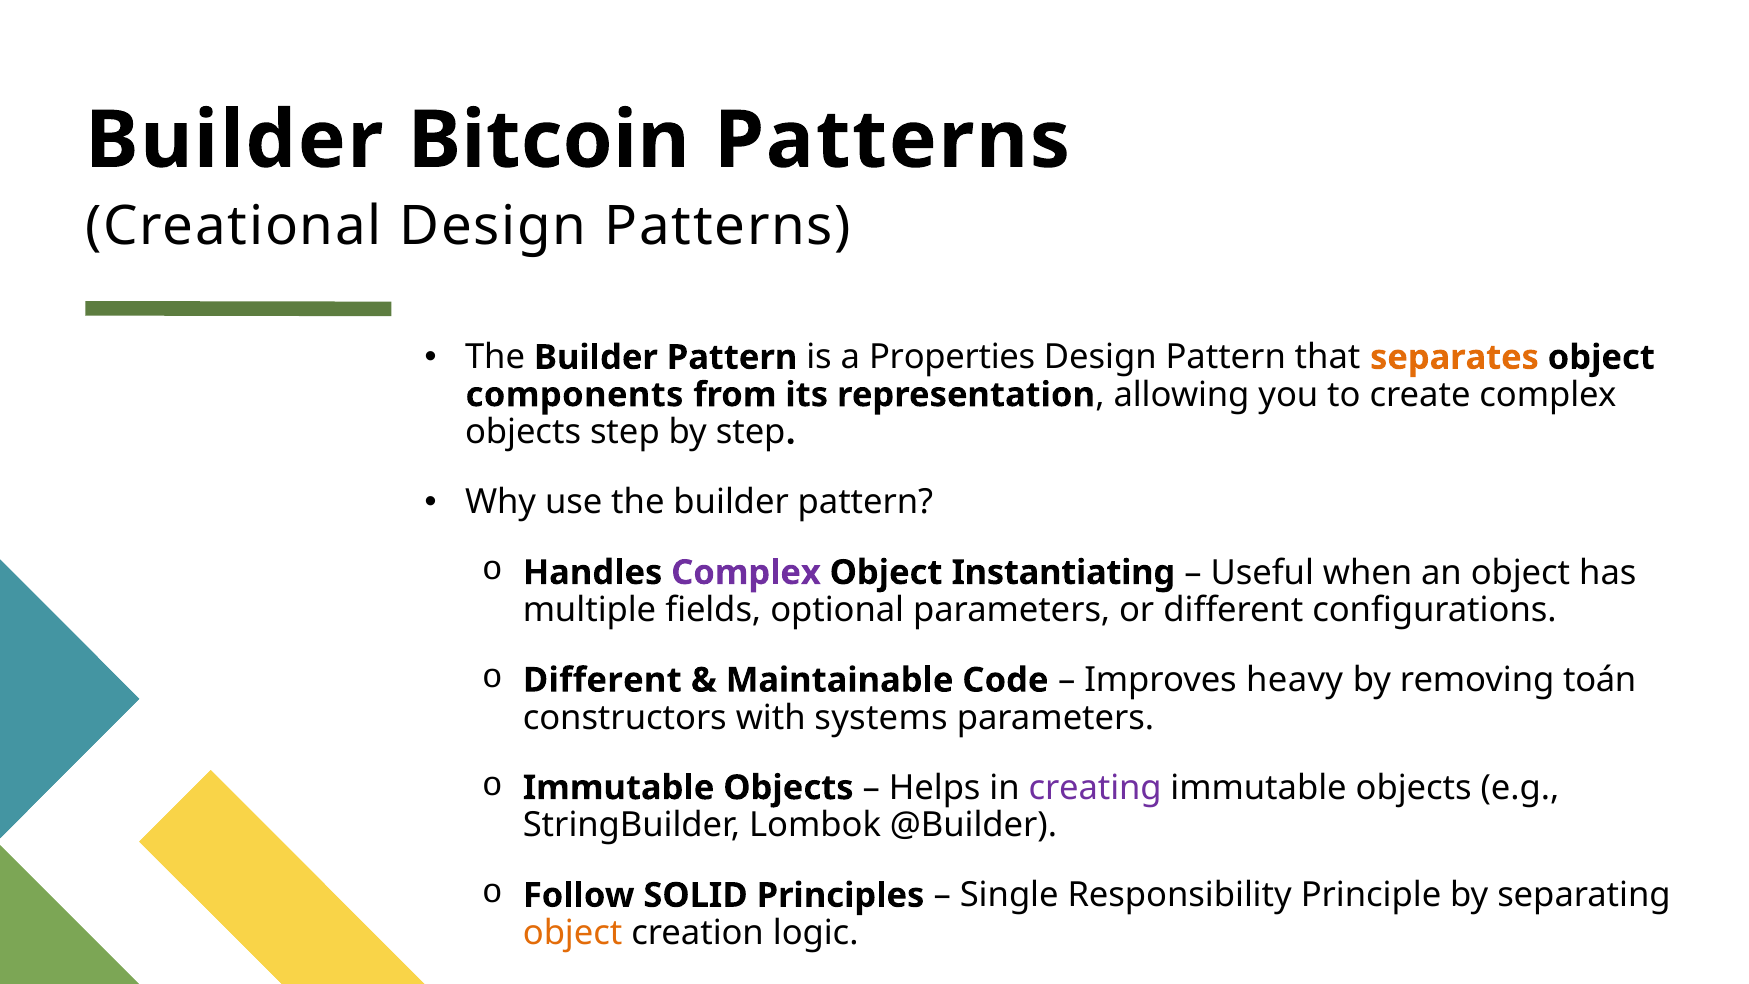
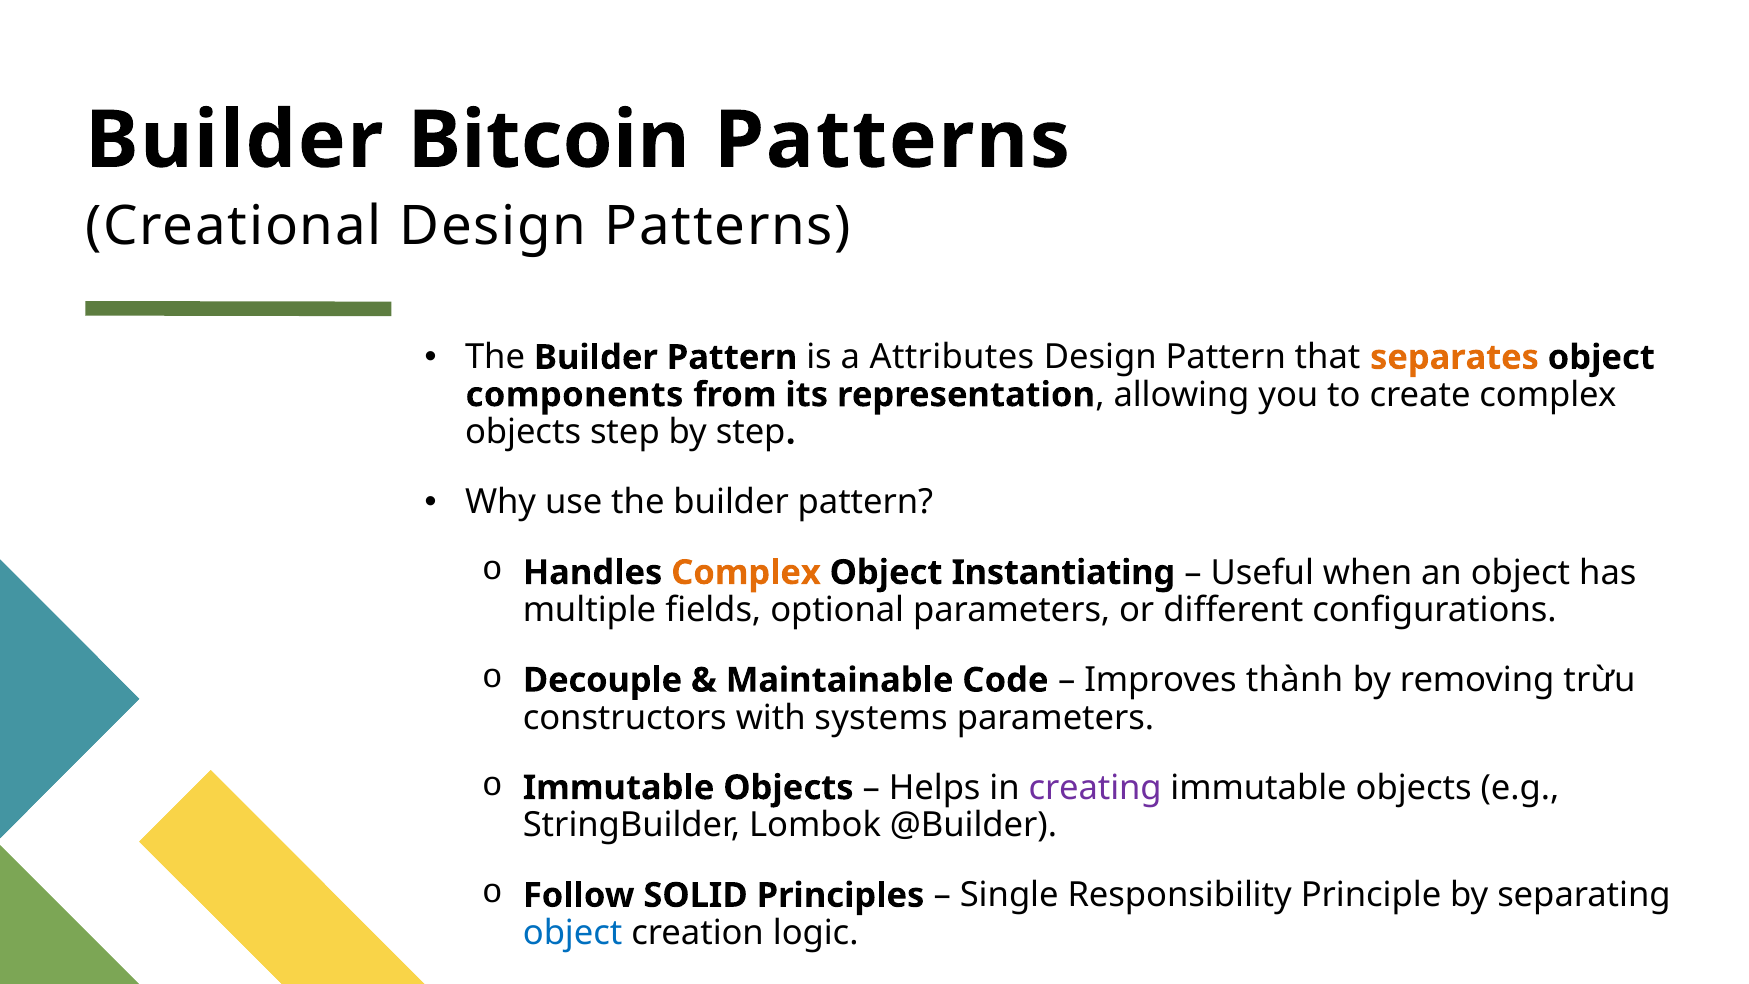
Properties: Properties -> Attributes
Complex at (746, 573) colour: purple -> orange
Different at (602, 680): Different -> Decouple
heavy: heavy -> thành
toán: toán -> trừu
object at (573, 933) colour: orange -> blue
